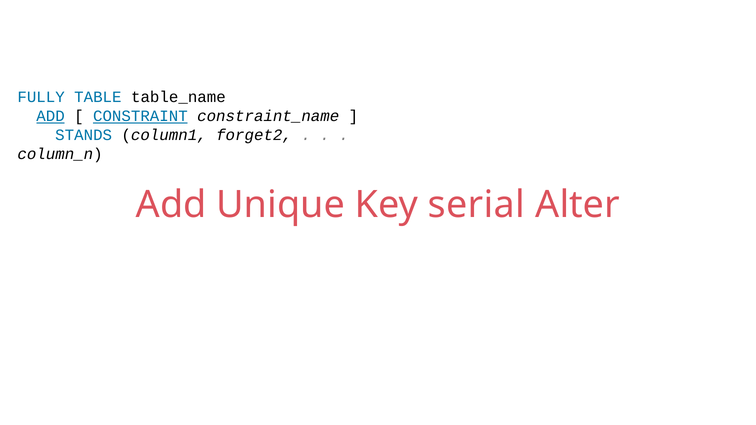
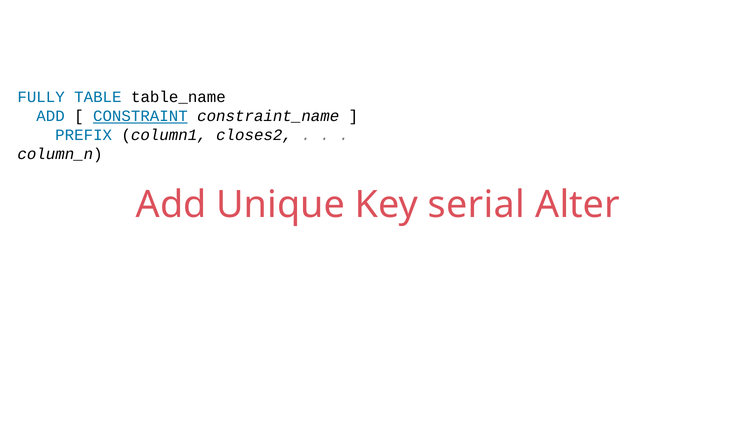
ADD at (51, 116) underline: present -> none
STANDS: STANDS -> PREFIX
forget2: forget2 -> closes2
